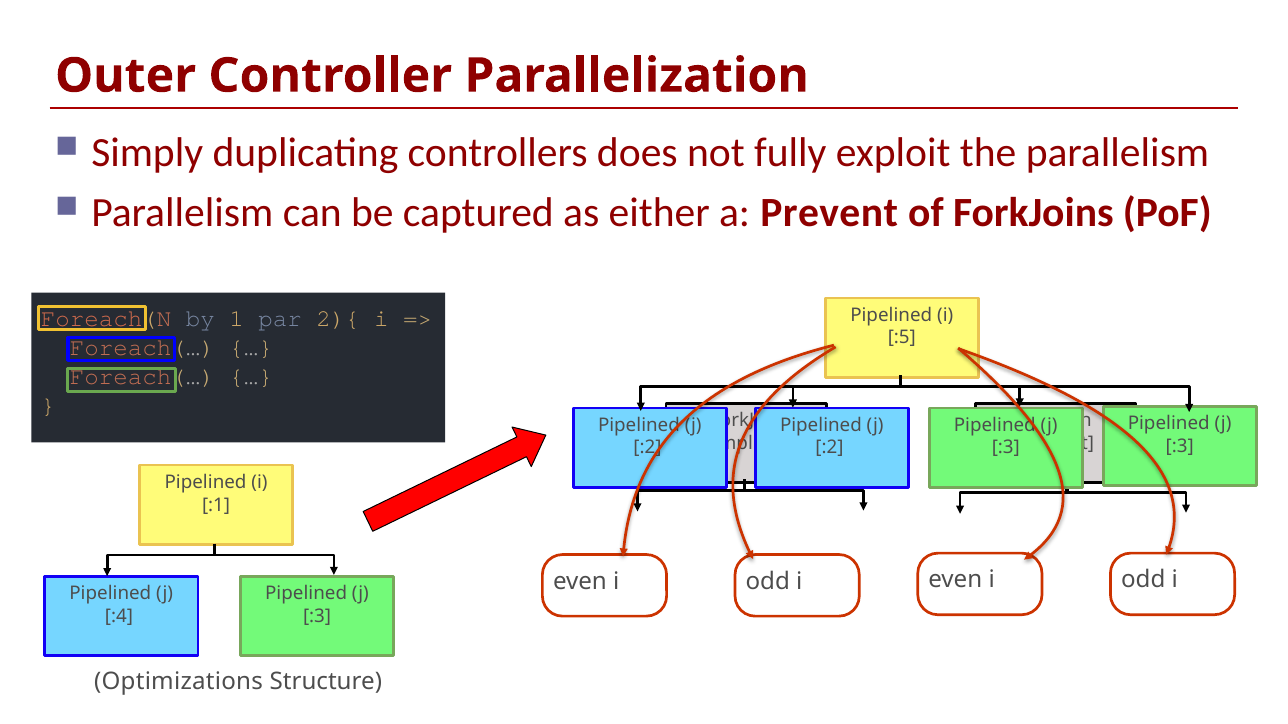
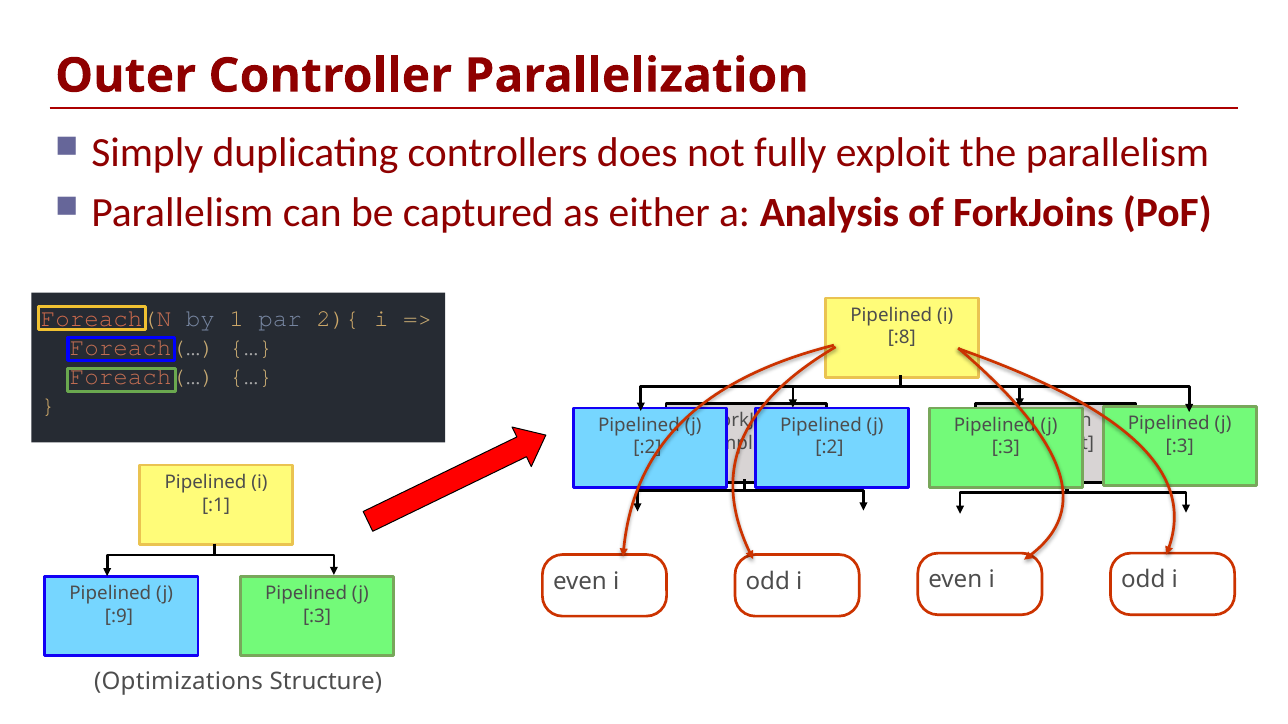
Prevent: Prevent -> Analysis
:5: :5 -> :8
:4: :4 -> :9
